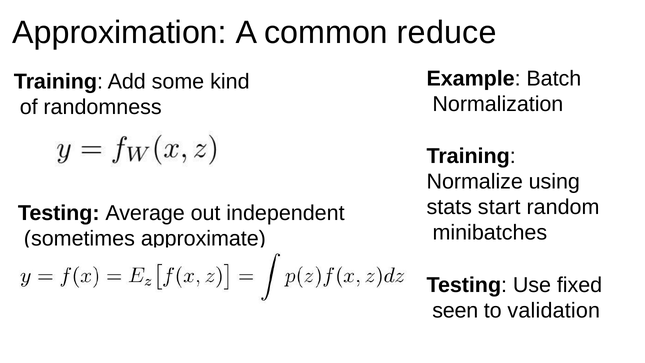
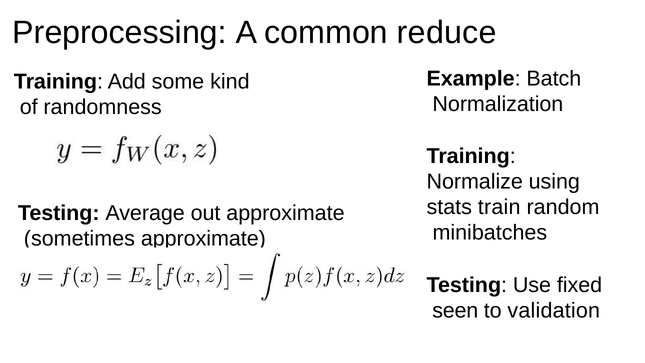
Approximation: Approximation -> Preprocessing
start: start -> train
out independent: independent -> approximate
